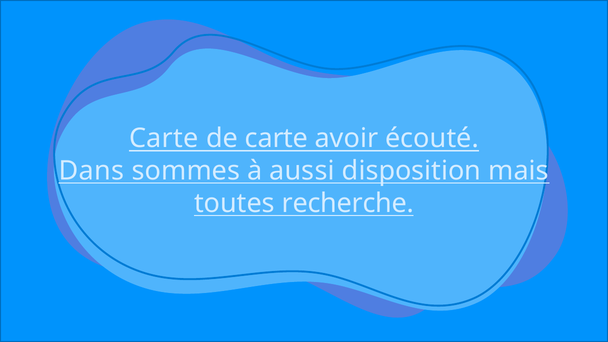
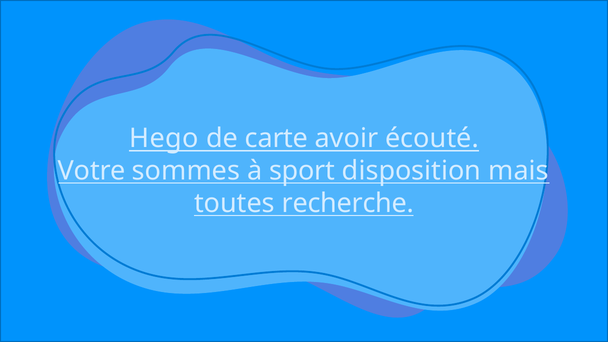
Carte at (164, 138): Carte -> Hego
Dans: Dans -> Votre
aussi: aussi -> sport
